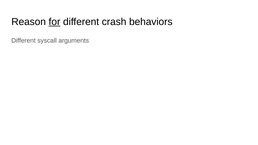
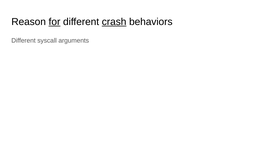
crash underline: none -> present
